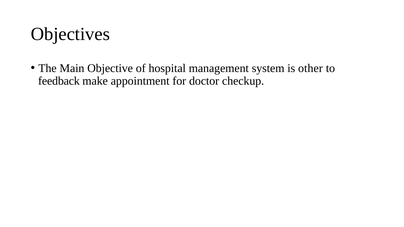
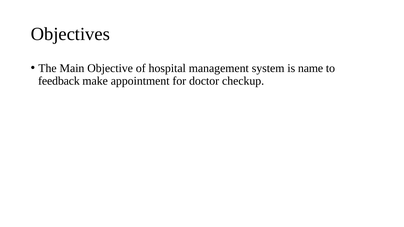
other: other -> name
